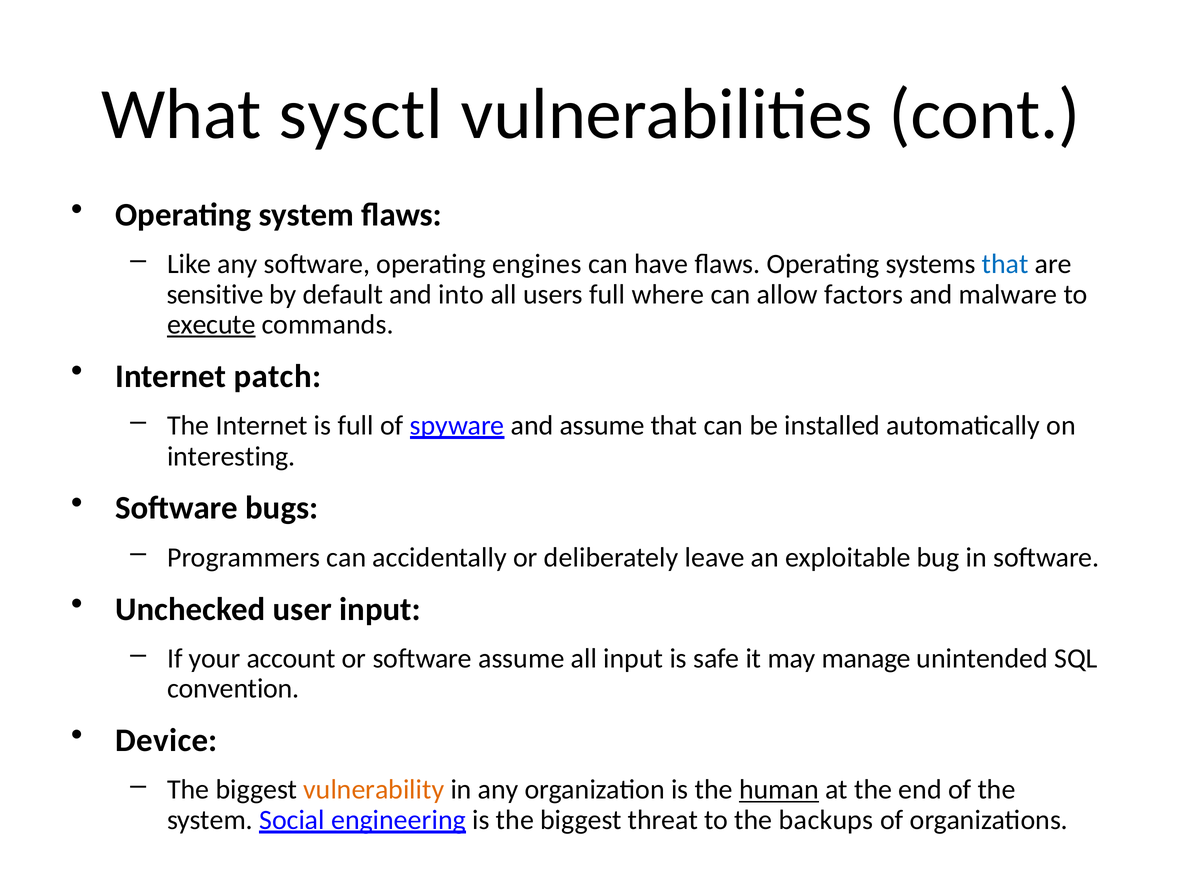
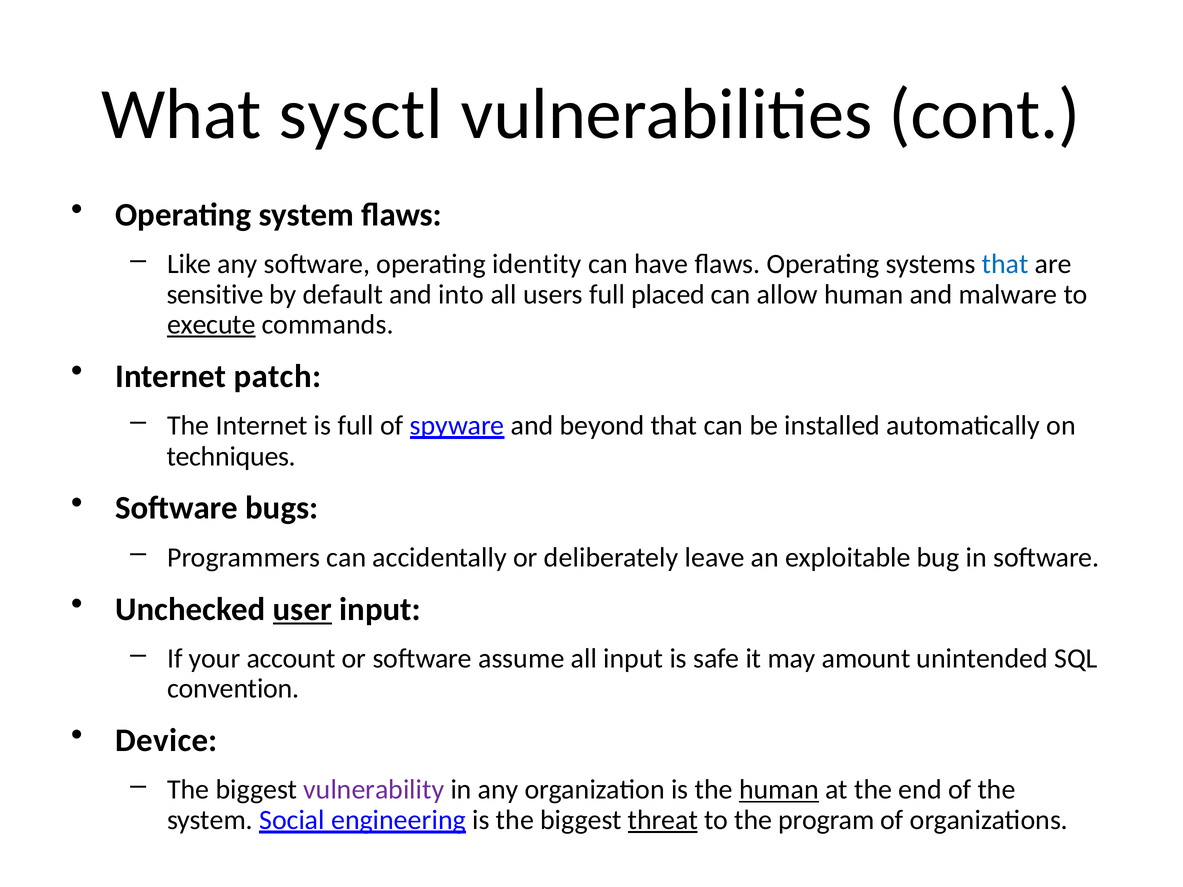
engines: engines -> identity
where: where -> placed
allow factors: factors -> human
and assume: assume -> beyond
interesting: interesting -> techniques
user underline: none -> present
manage: manage -> amount
vulnerability colour: orange -> purple
threat underline: none -> present
backups: backups -> program
